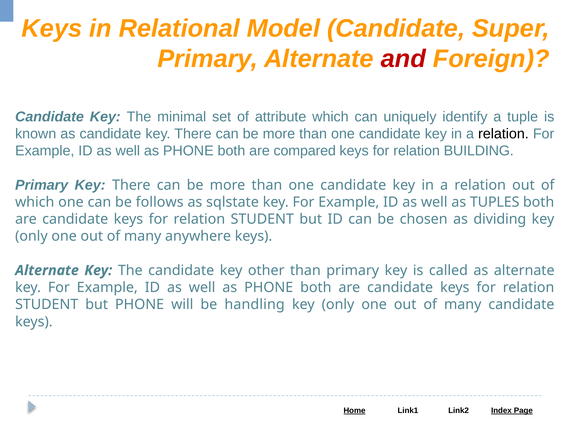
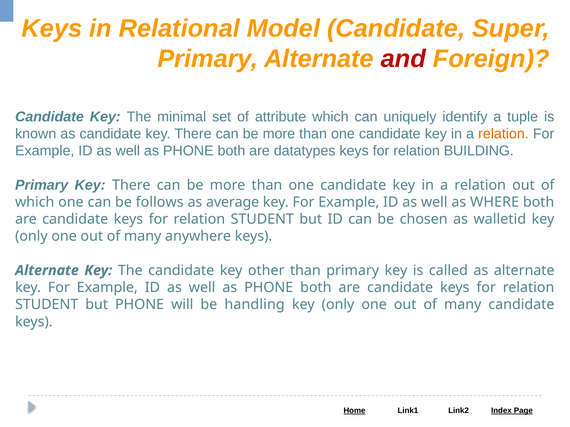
relation at (503, 134) colour: black -> orange
compared: compared -> datatypes
sqlstate: sqlstate -> average
TUPLES: TUPLES -> WHERE
dividing: dividing -> walletid
